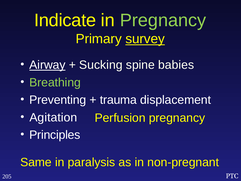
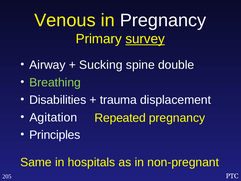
Indicate: Indicate -> Venous
Pregnancy at (163, 20) colour: light green -> white
Airway underline: present -> none
babies: babies -> double
Preventing: Preventing -> Disabilities
Perfusion: Perfusion -> Repeated
paralysis: paralysis -> hospitals
